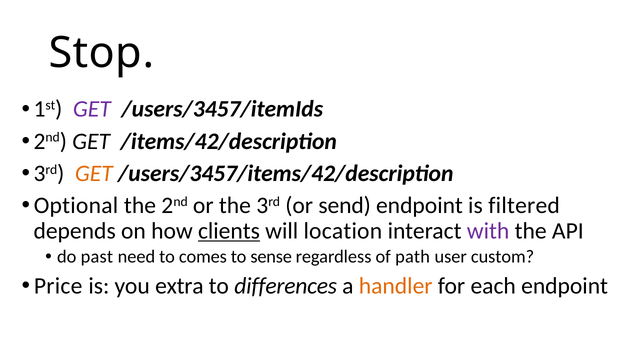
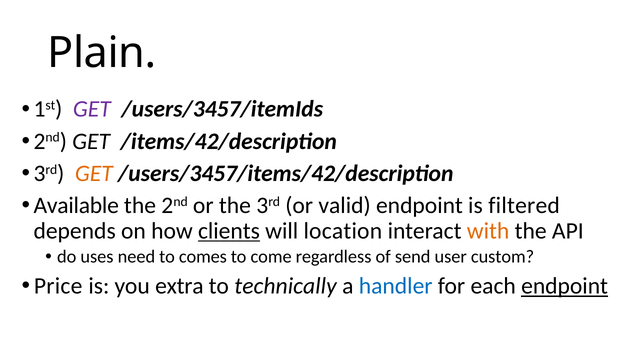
Stop: Stop -> Plain
Optional: Optional -> Available
send: send -> valid
with colour: purple -> orange
past: past -> uses
sense: sense -> come
path: path -> send
differences: differences -> technically
handler colour: orange -> blue
endpoint at (565, 286) underline: none -> present
